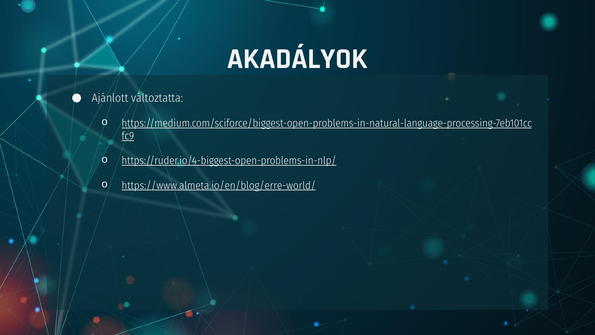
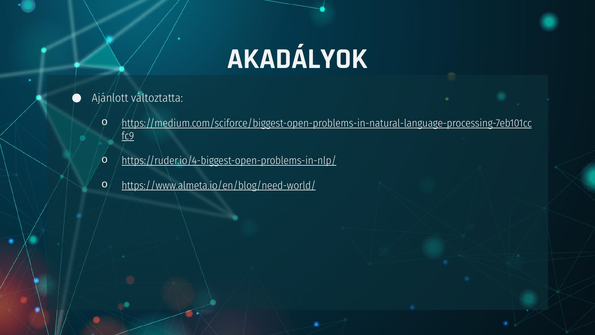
https://www.almeta.io/en/blog/erre-world/: https://www.almeta.io/en/blog/erre-world/ -> https://www.almeta.io/en/blog/need-world/
